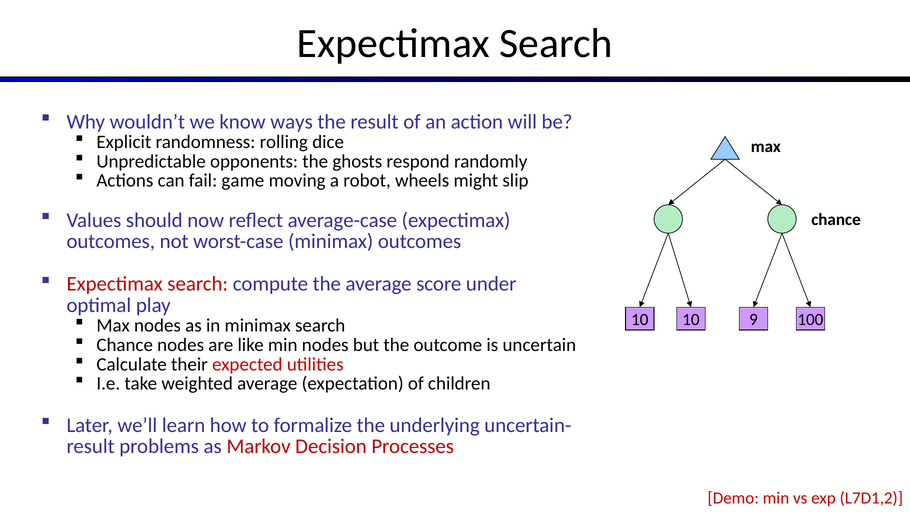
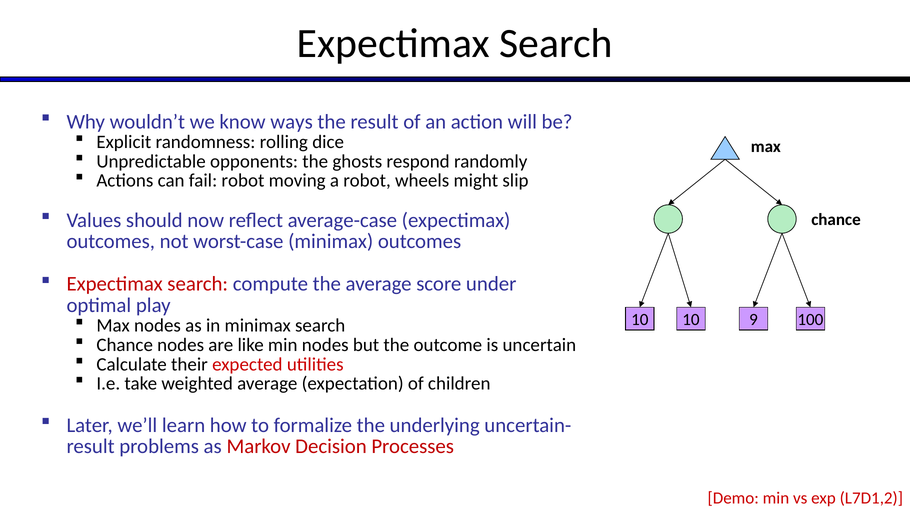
fail game: game -> robot
